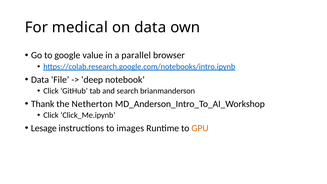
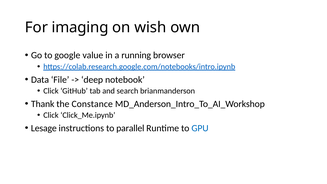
medical: medical -> imaging
on data: data -> wish
parallel: parallel -> running
Netherton: Netherton -> Constance
images: images -> parallel
GPU colour: orange -> blue
